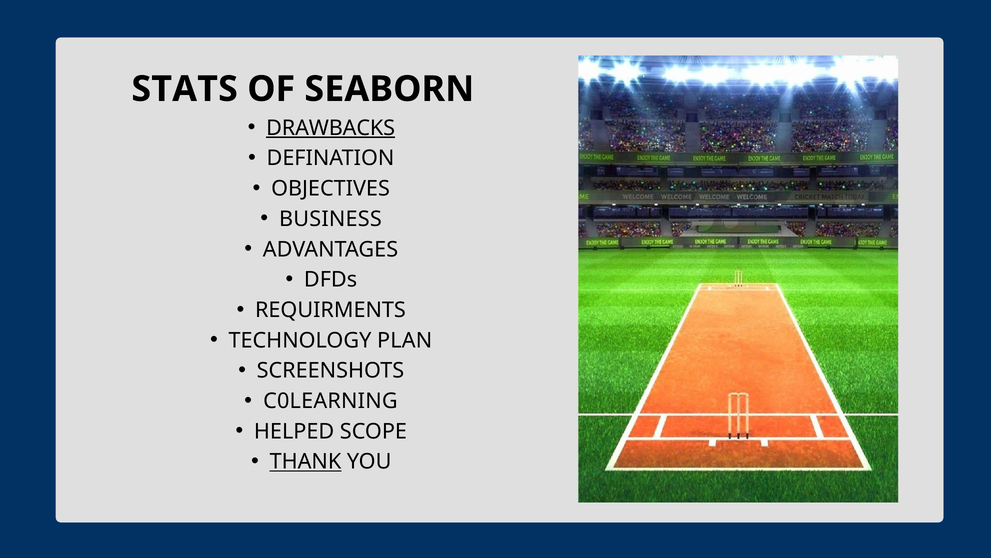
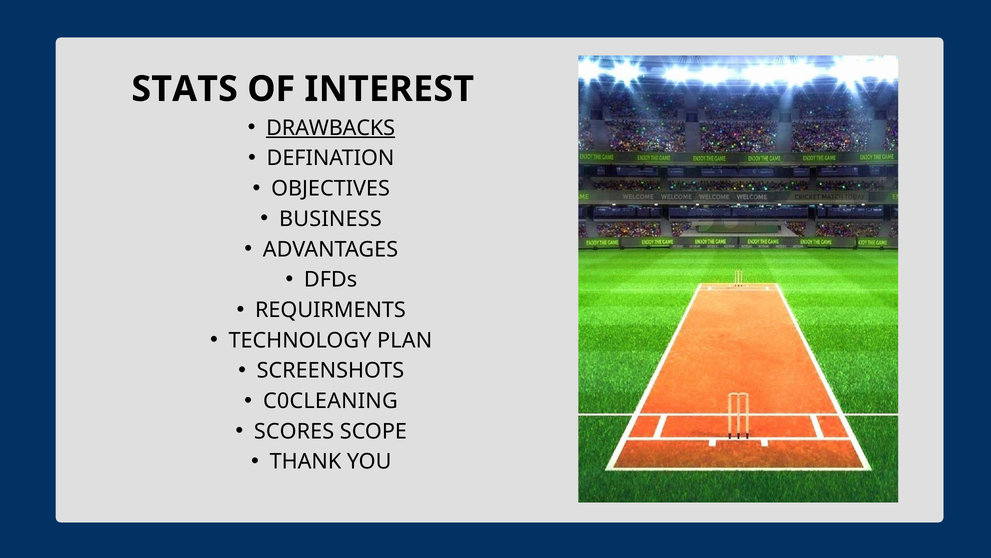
SEABORN: SEABORN -> INTEREST
C0LEARNING: C0LEARNING -> C0CLEANING
HELPED: HELPED -> SCORES
THANK underline: present -> none
